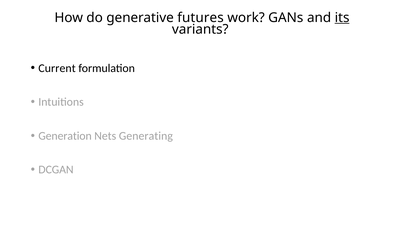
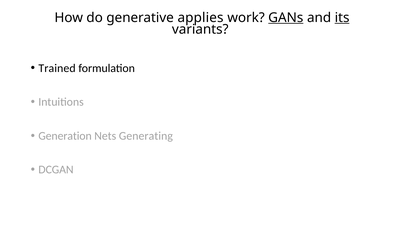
futures: futures -> applies
GANs underline: none -> present
Current: Current -> Trained
